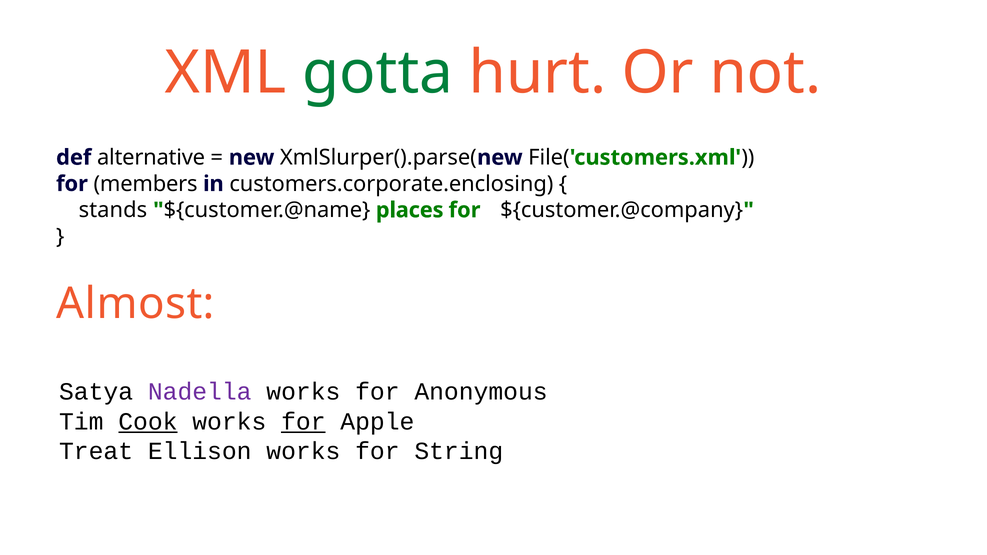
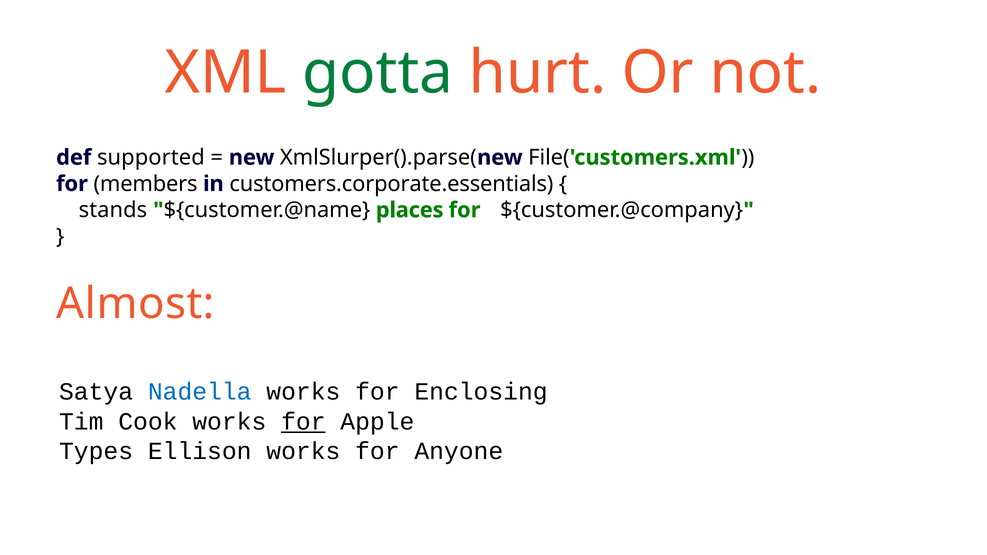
alternative: alternative -> supported
customers.corporate.enclosing: customers.corporate.enclosing -> customers.corporate.essentials
Nadella colour: purple -> blue
Anonymous: Anonymous -> Enclosing
Cook underline: present -> none
Treat: Treat -> Types
String: String -> Anyone
